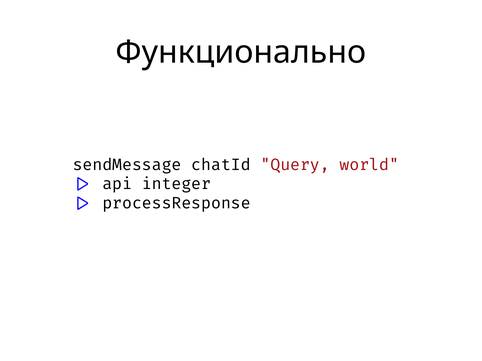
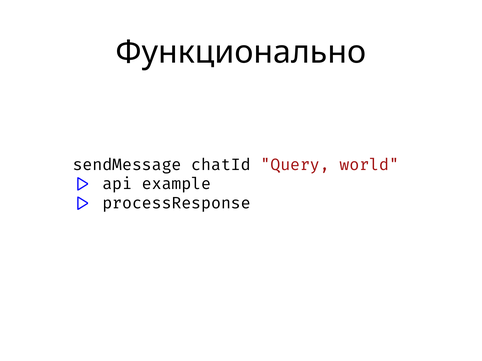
integer: integer -> example
